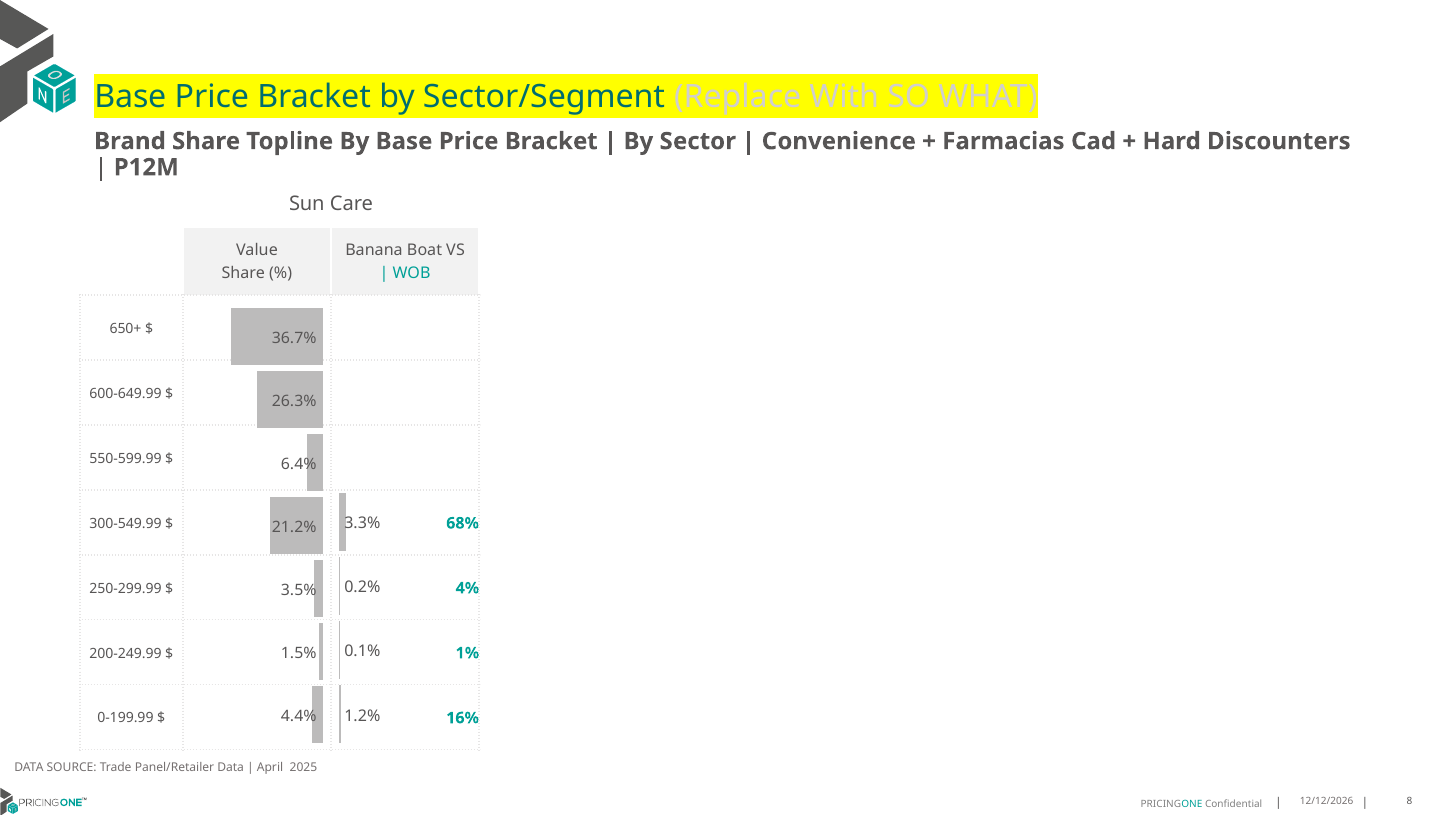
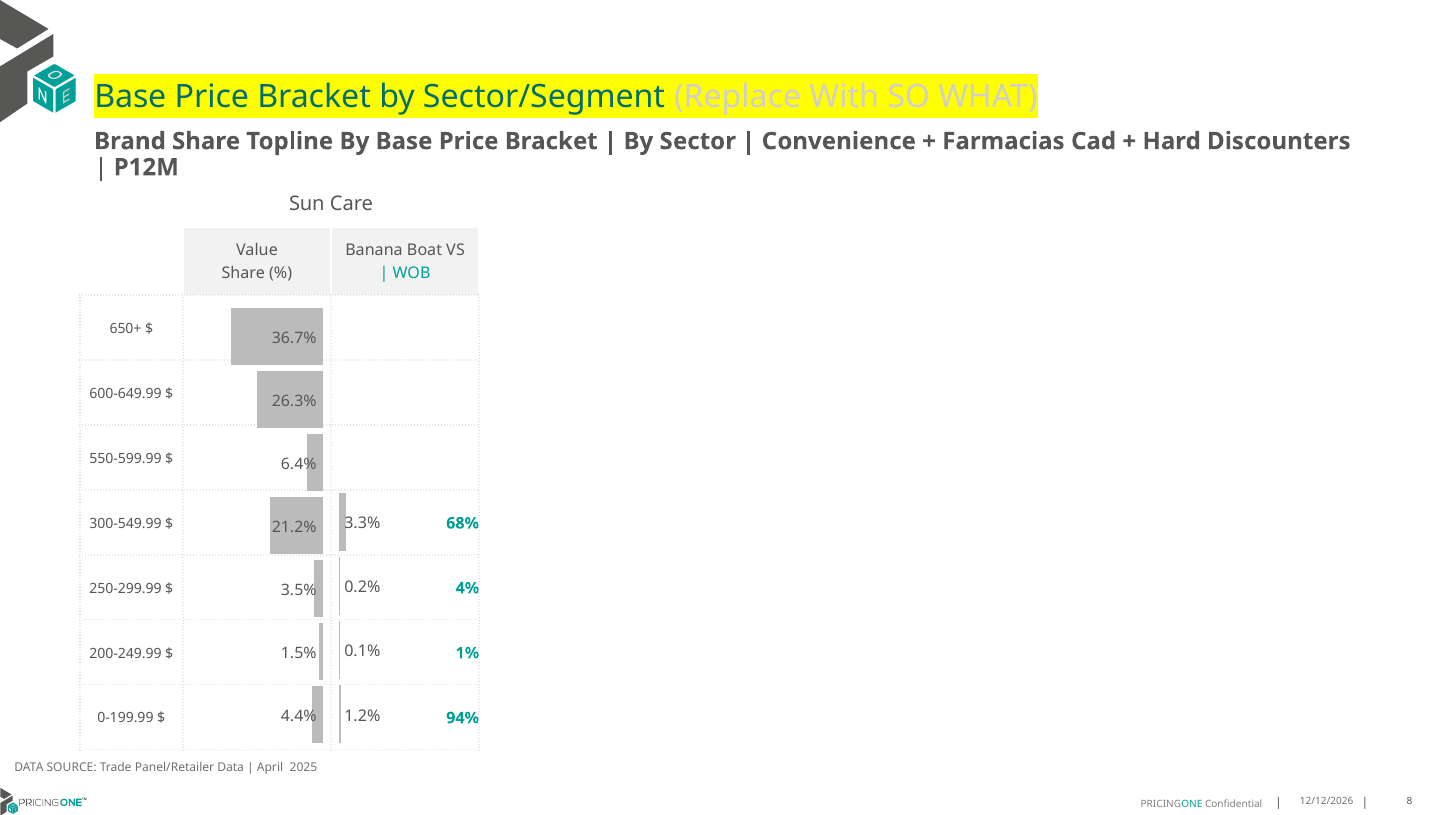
16%: 16% -> 94%
